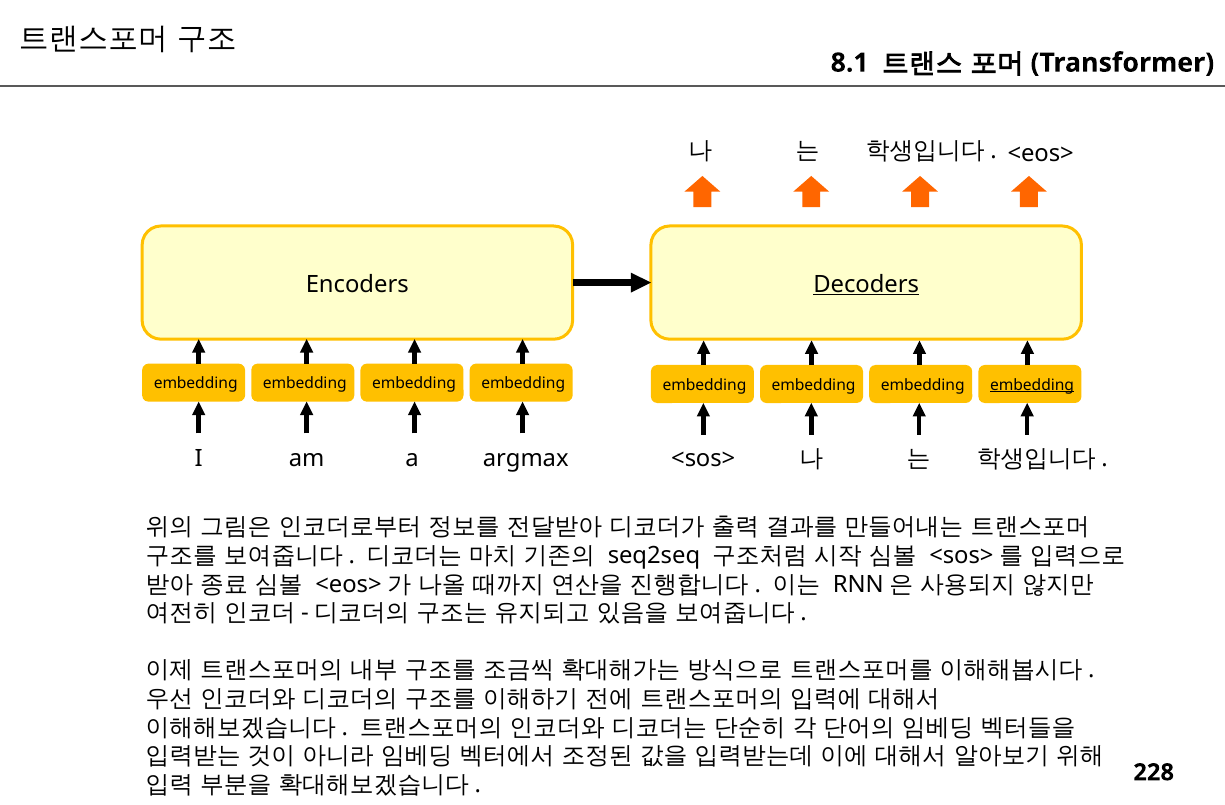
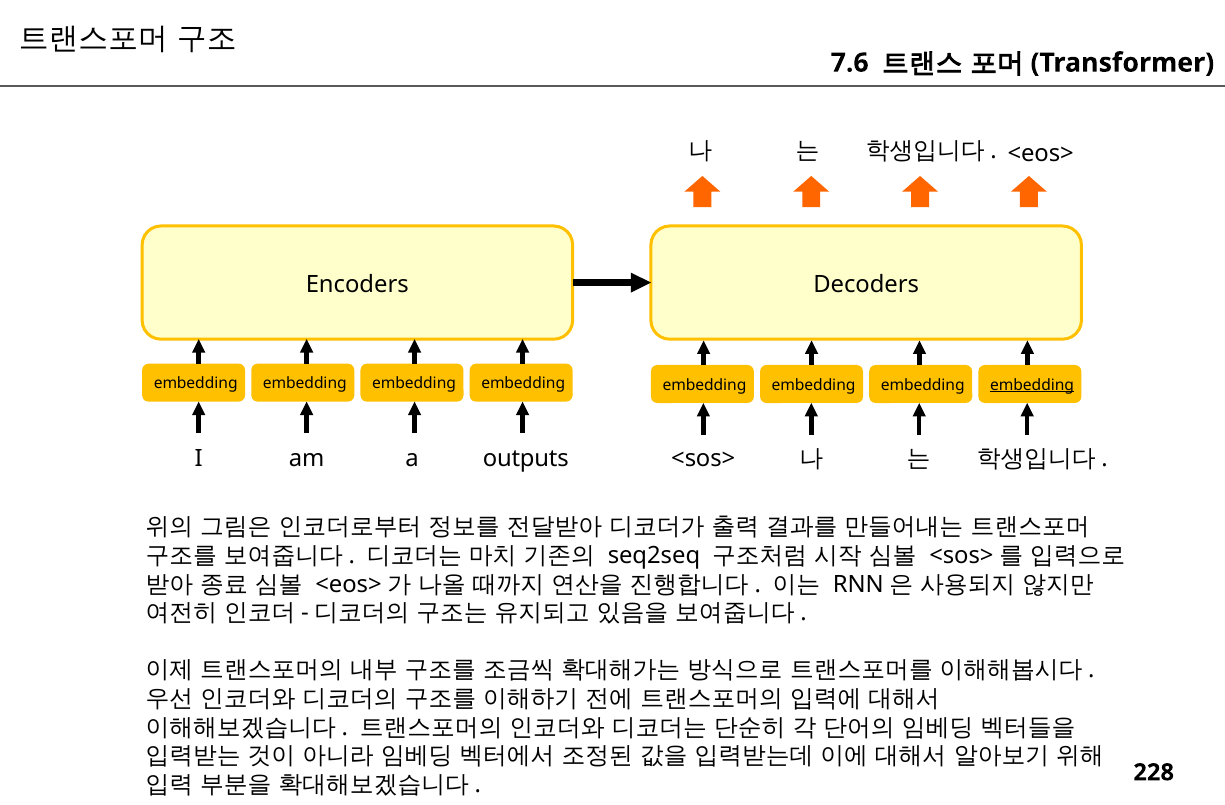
8.1: 8.1 -> 7.6
Decoders underline: present -> none
argmax: argmax -> outputs
